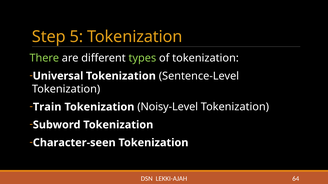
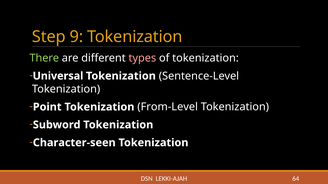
5: 5 -> 9
types colour: light green -> pink
Train: Train -> Point
Noisy-Level: Noisy-Level -> From-Level
